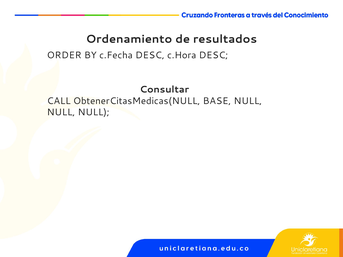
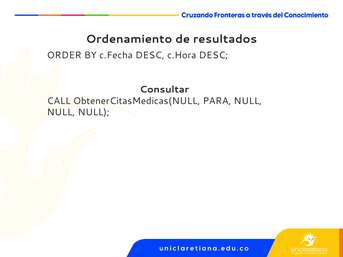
BASE: BASE -> PARA
